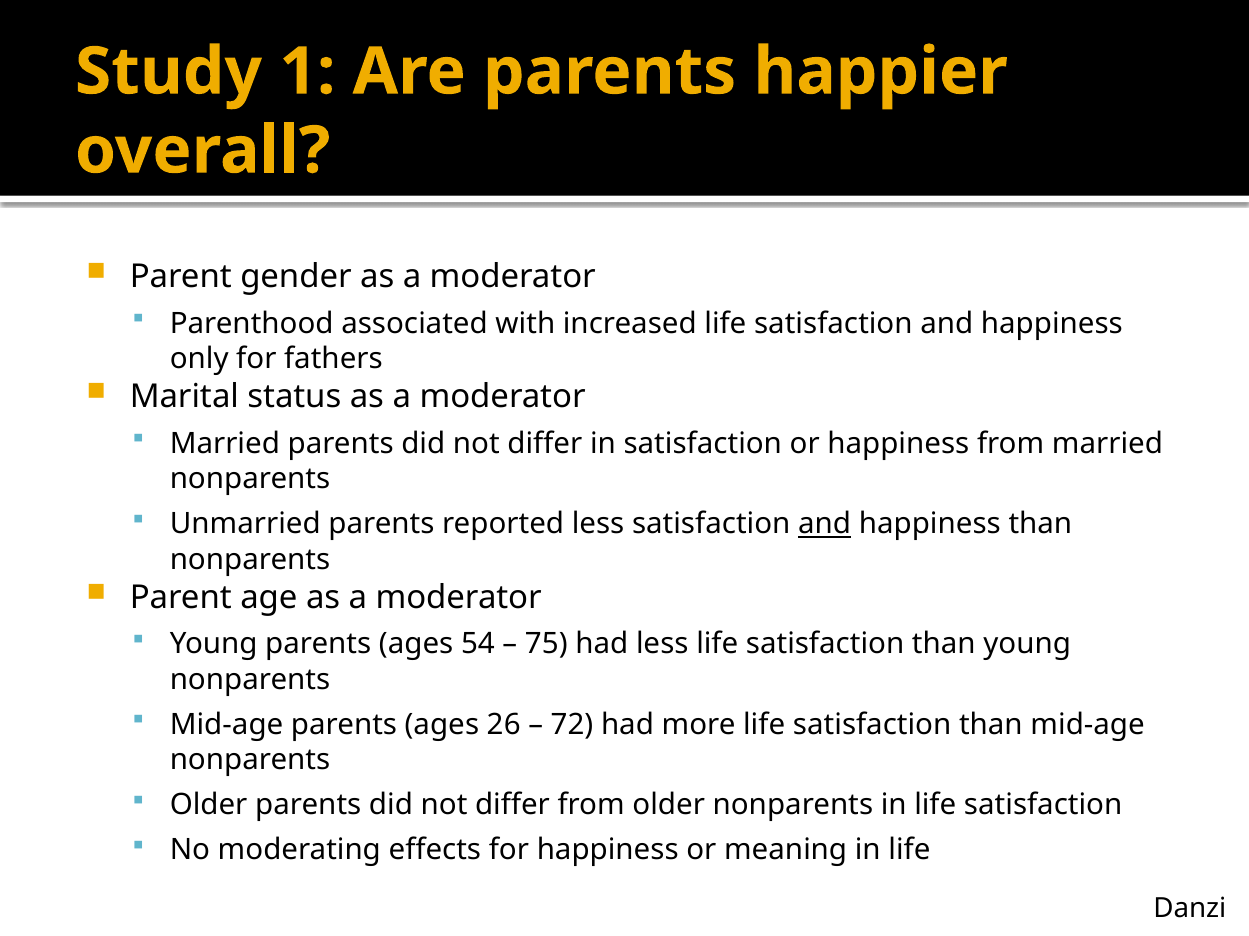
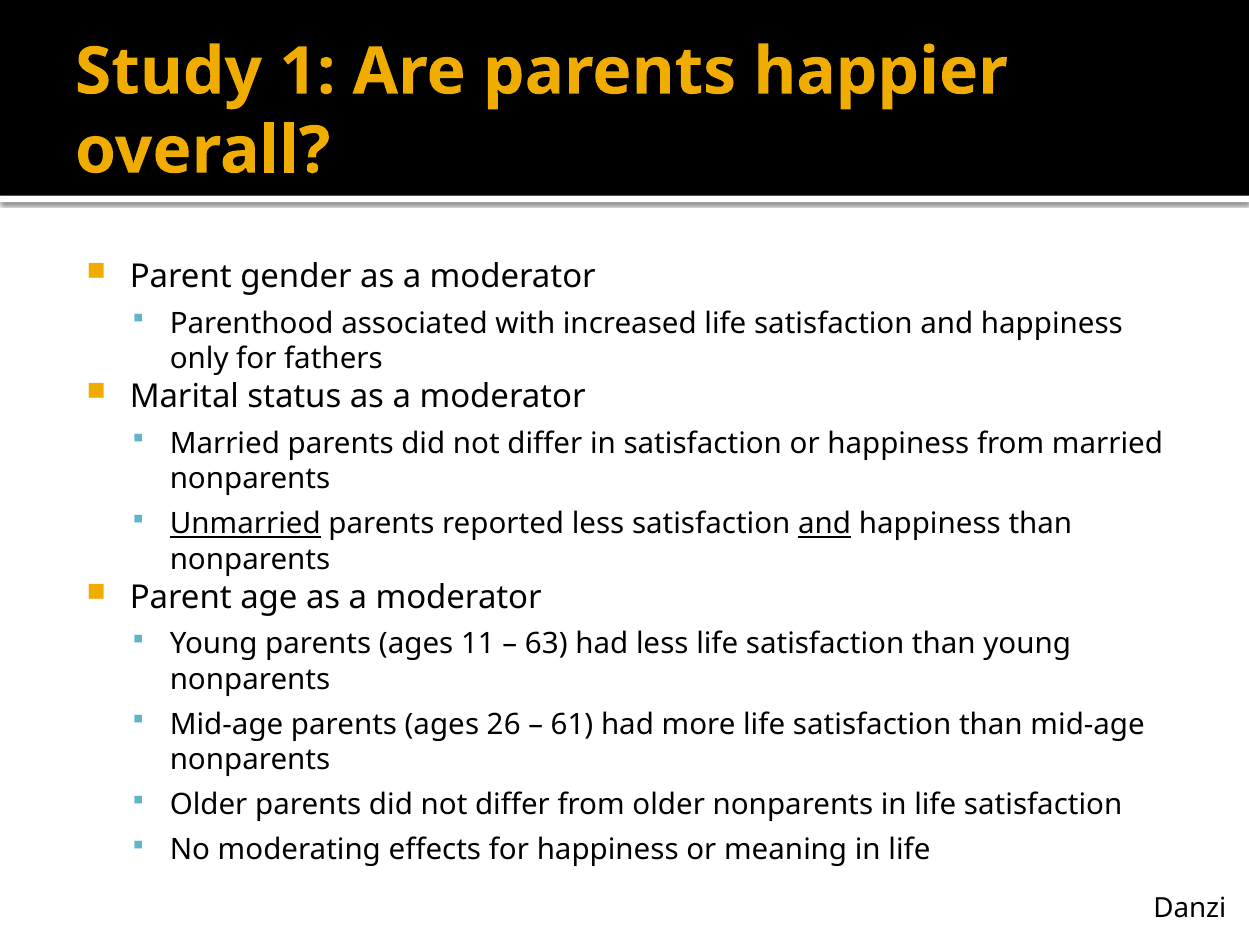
Unmarried underline: none -> present
54: 54 -> 11
75: 75 -> 63
72: 72 -> 61
